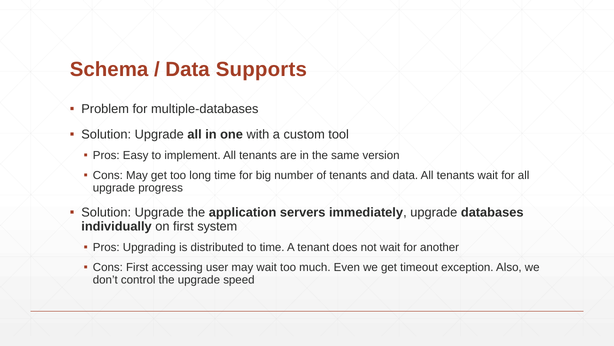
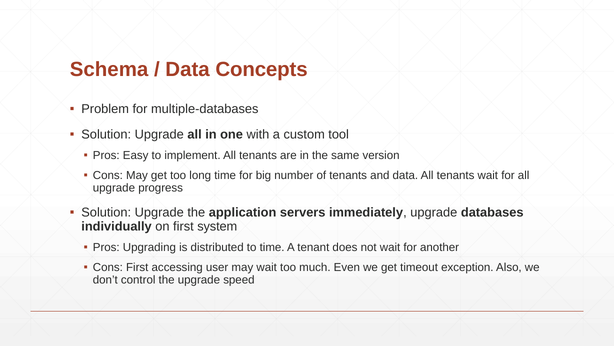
Supports: Supports -> Concepts
